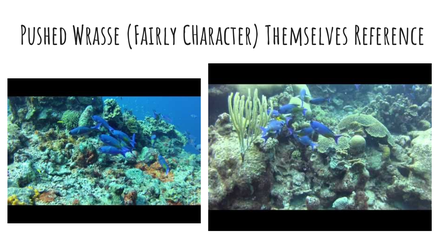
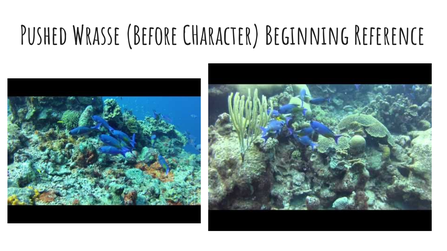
Fairly: Fairly -> Before
Themselves: Themselves -> Beginning
